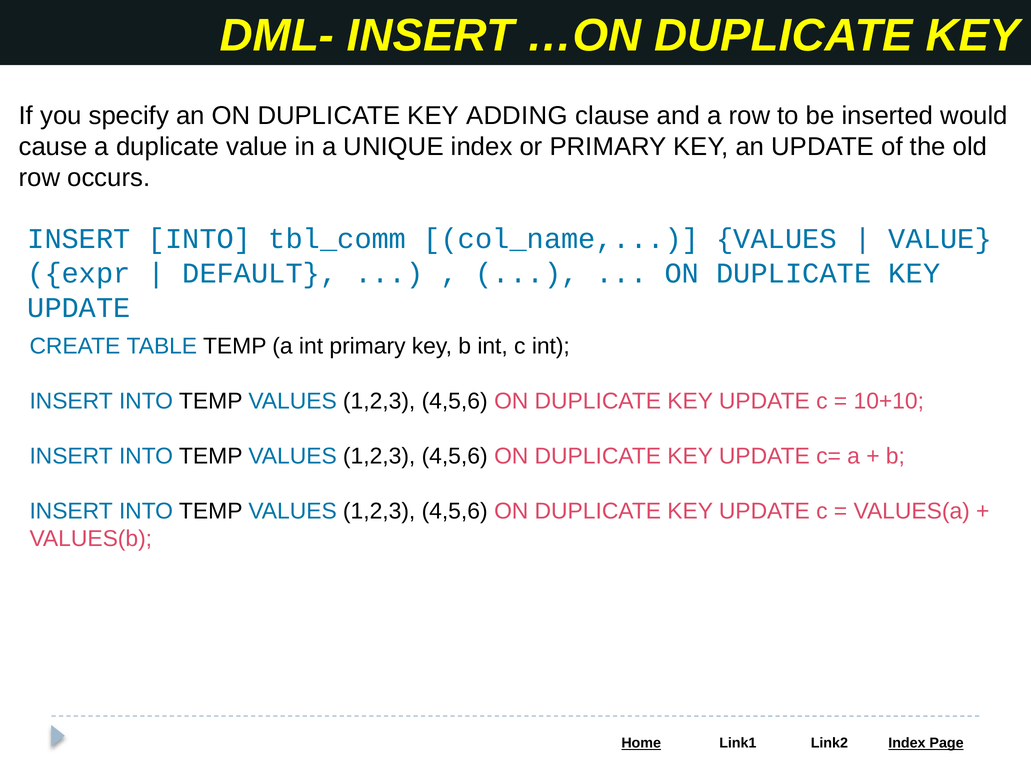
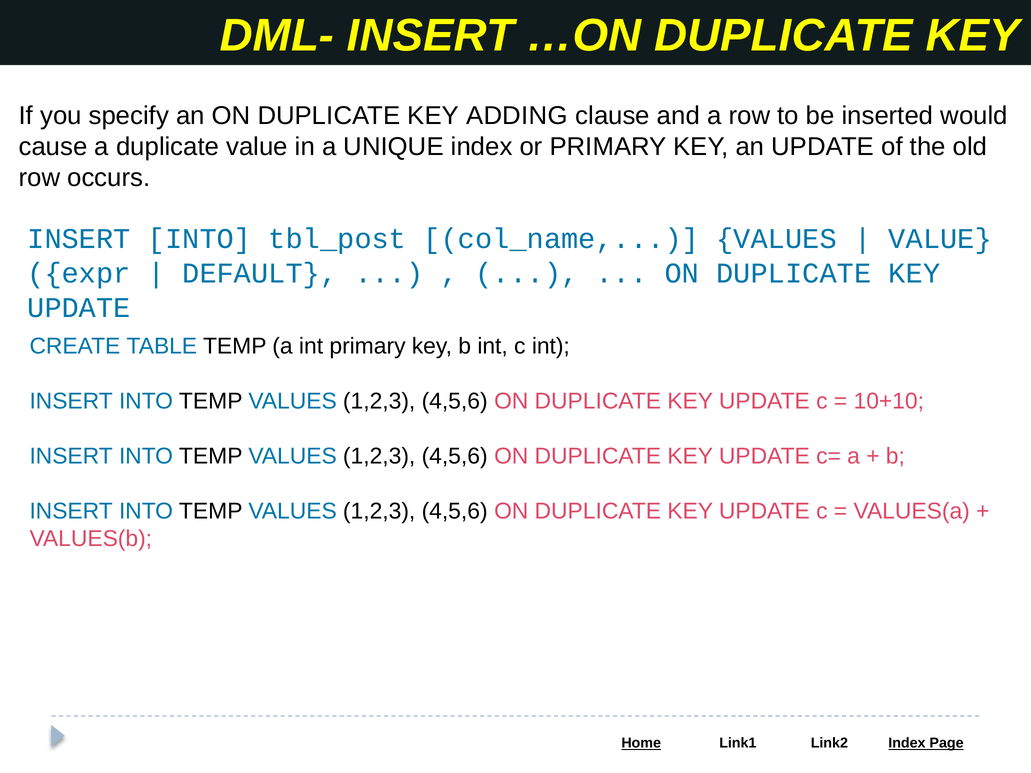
tbl_comm: tbl_comm -> tbl_post
